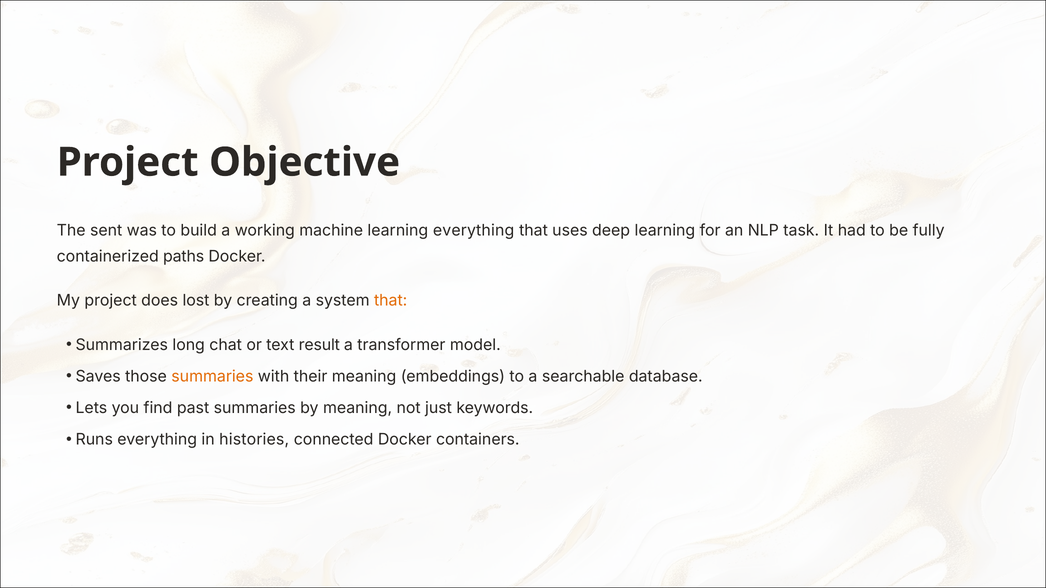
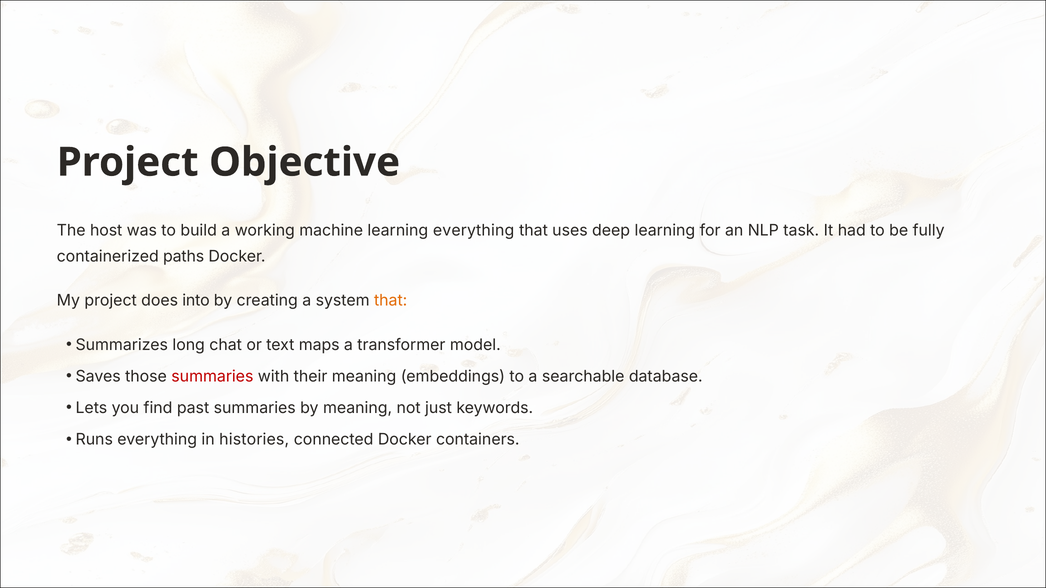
sent: sent -> host
lost: lost -> into
result: result -> maps
summaries at (212, 377) colour: orange -> red
